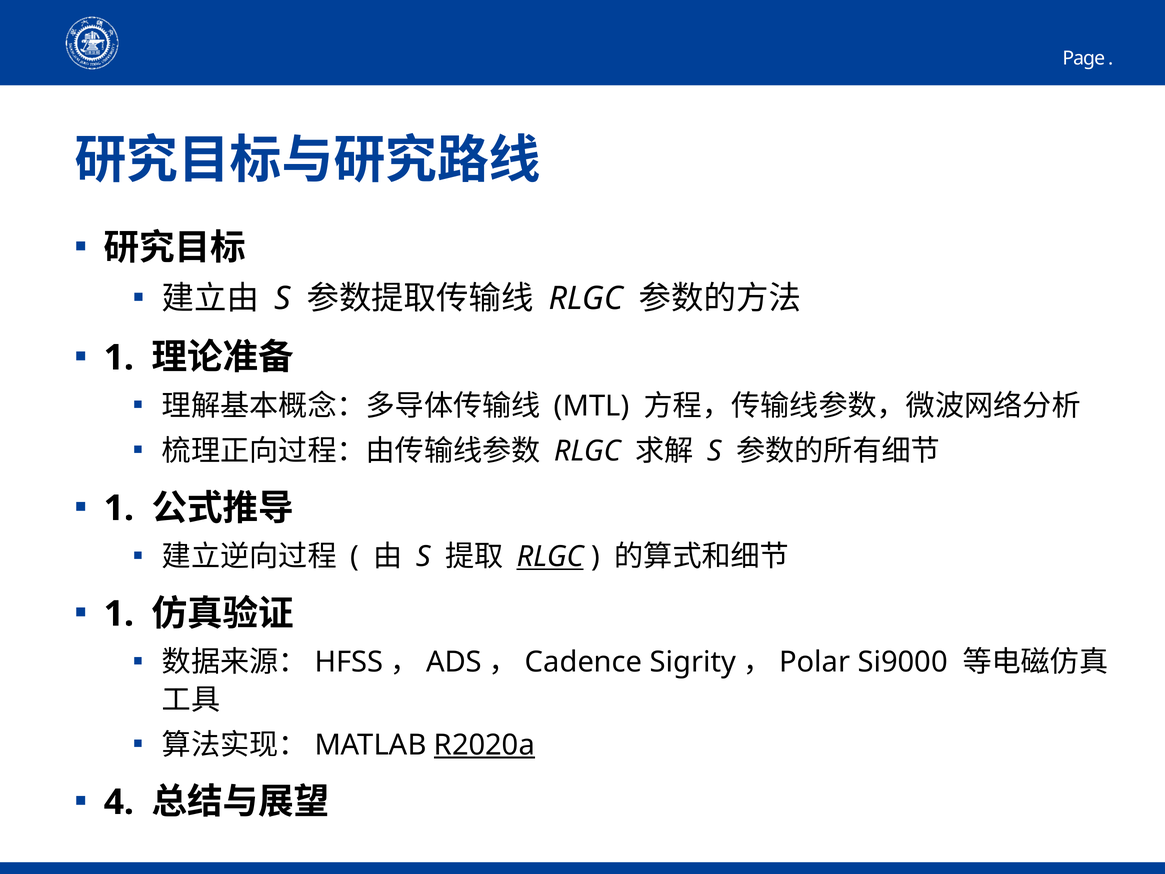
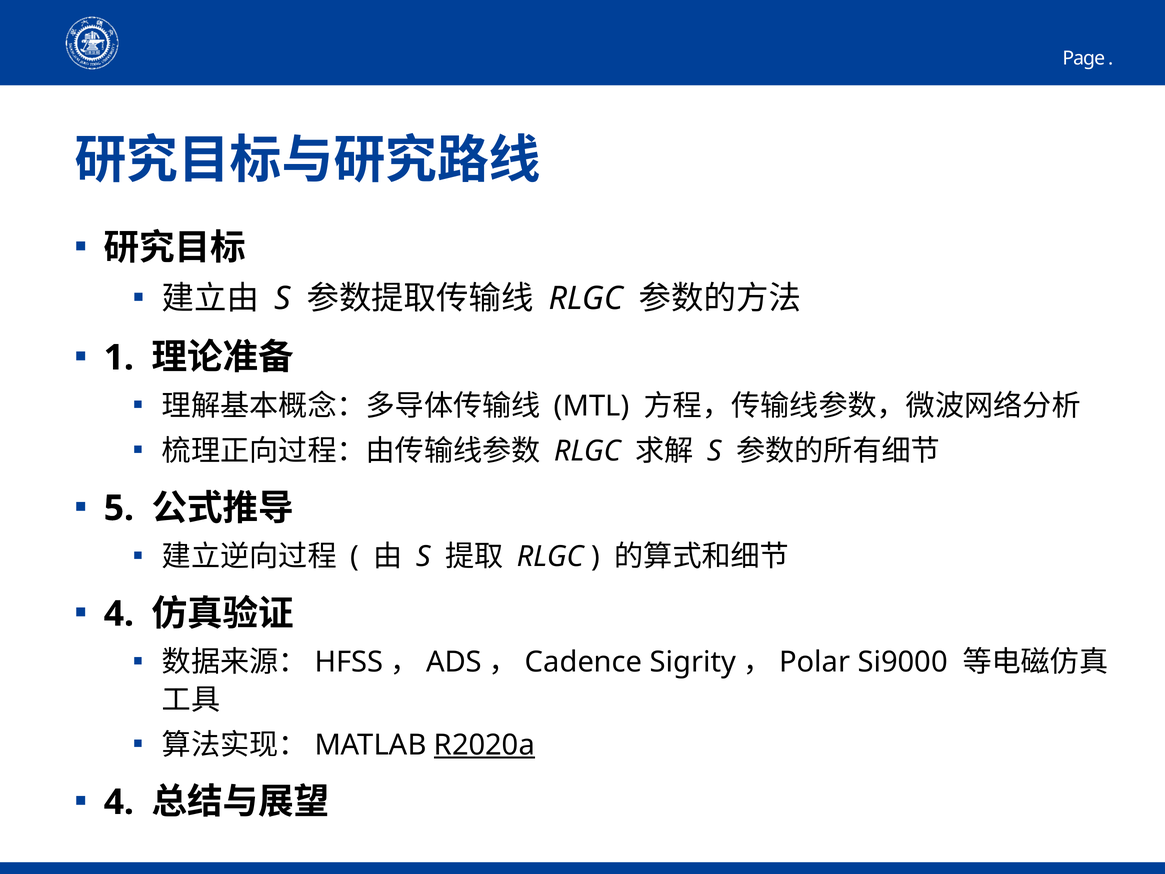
1 at (119, 508): 1 -> 5
RLGC at (550, 557) underline: present -> none
1 at (119, 614): 1 -> 4
